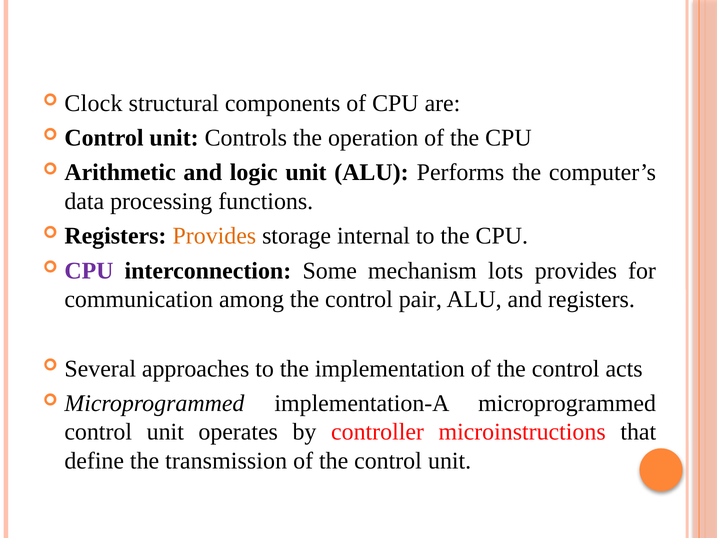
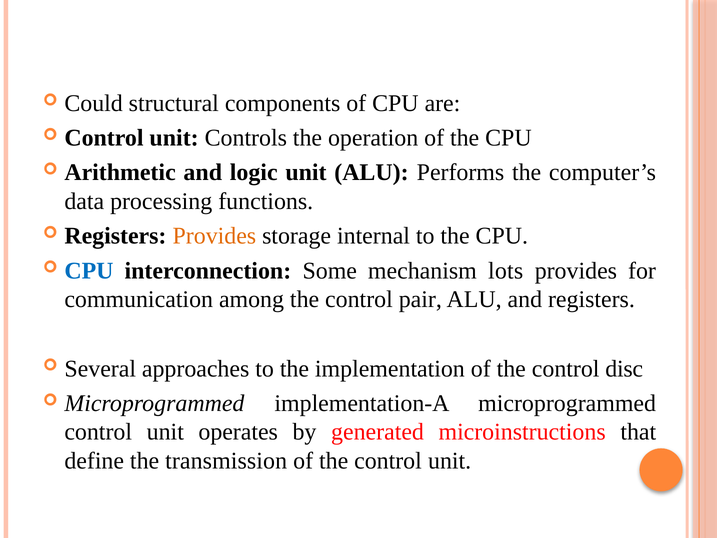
Clock: Clock -> Could
CPU at (89, 271) colour: purple -> blue
acts: acts -> disc
controller: controller -> generated
